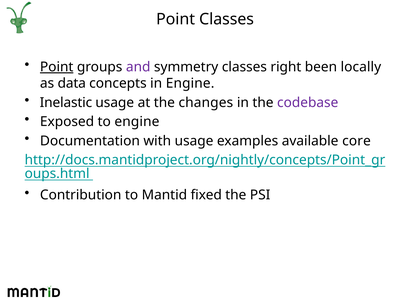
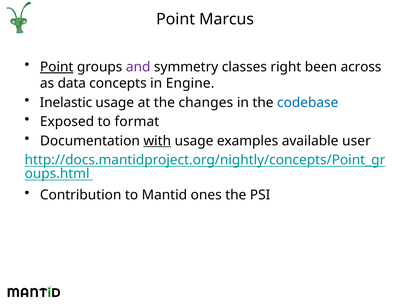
Point Classes: Classes -> Marcus
locally: locally -> across
codebase colour: purple -> blue
to engine: engine -> format
with underline: none -> present
core: core -> user
fixed: fixed -> ones
